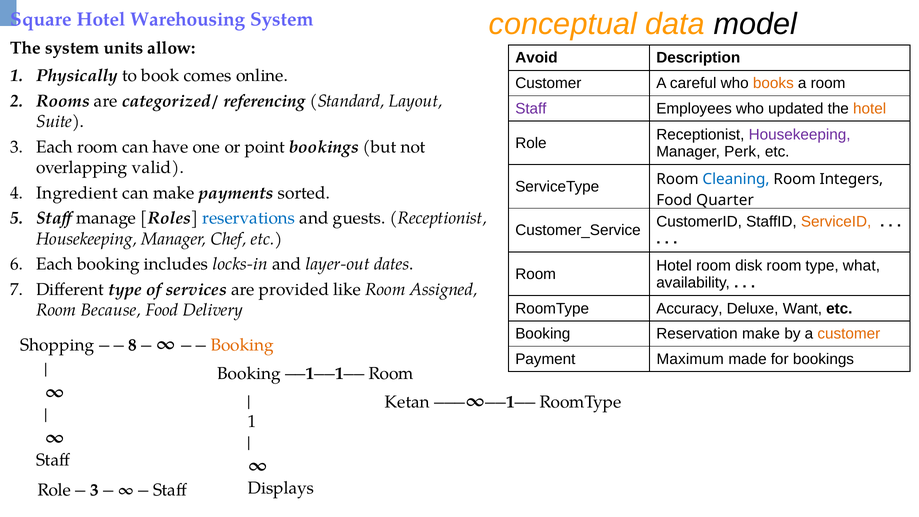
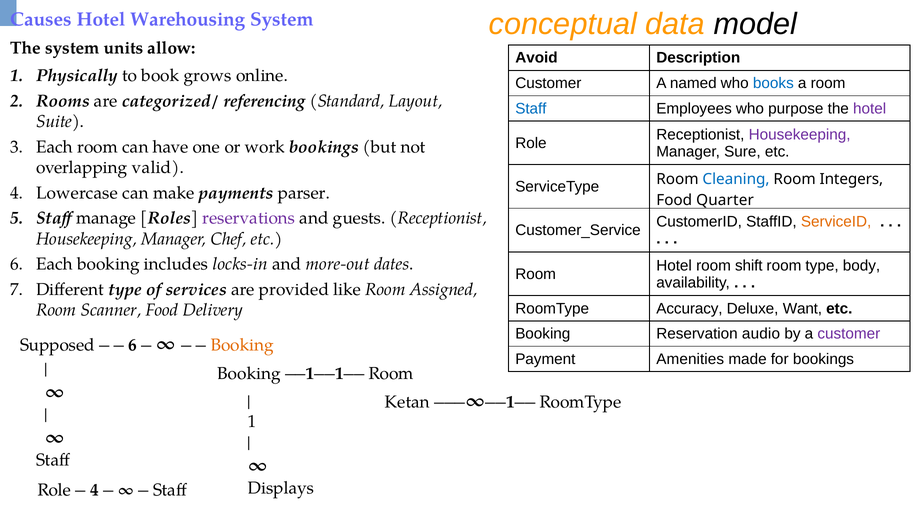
Square: Square -> Causes
comes: comes -> grows
careful: careful -> named
books colour: orange -> blue
Staff at (531, 109) colour: purple -> blue
updated: updated -> purpose
hotel at (870, 109) colour: orange -> purple
point: point -> work
Perk: Perk -> Sure
Ingredient: Ingredient -> Lowercase
sorted: sorted -> parser
reservations colour: blue -> purple
disk: disk -> shift
what: what -> body
layer-out: layer-out -> more-out
Because: Because -> Scanner
Reservation make: make -> audio
customer at (849, 334) colour: orange -> purple
Shopping: Shopping -> Supposed
8 at (133, 345): 8 -> 6
Maximum: Maximum -> Amenities
3 at (94, 490): 3 -> 4
